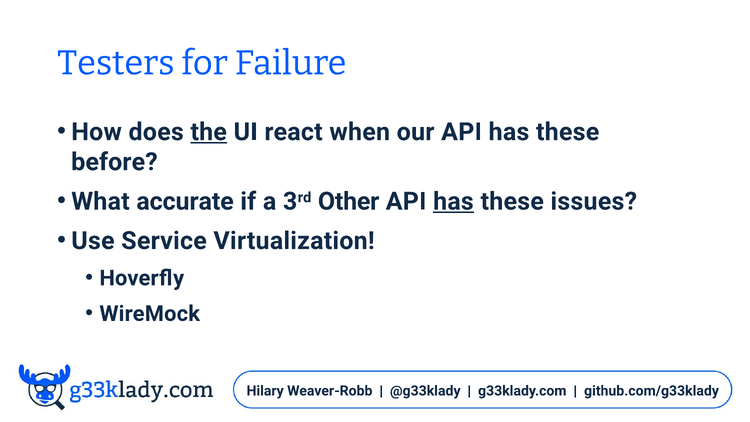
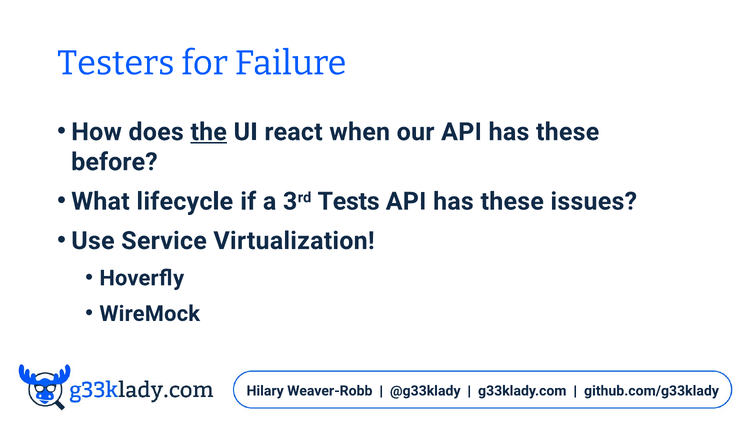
accurate: accurate -> lifecycle
Other: Other -> Tests
has at (453, 201) underline: present -> none
